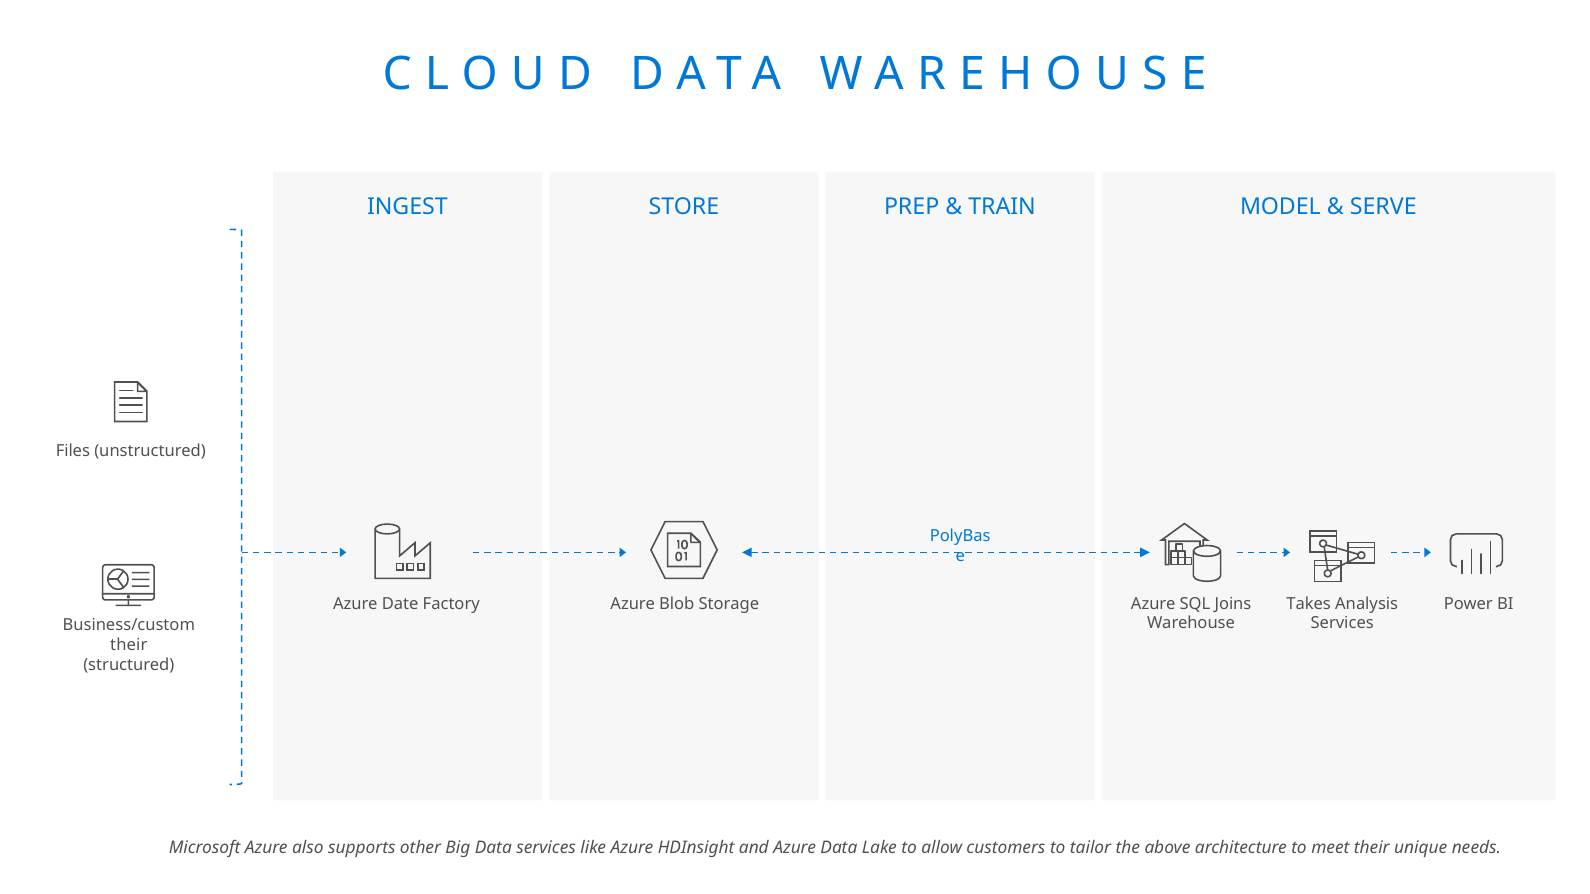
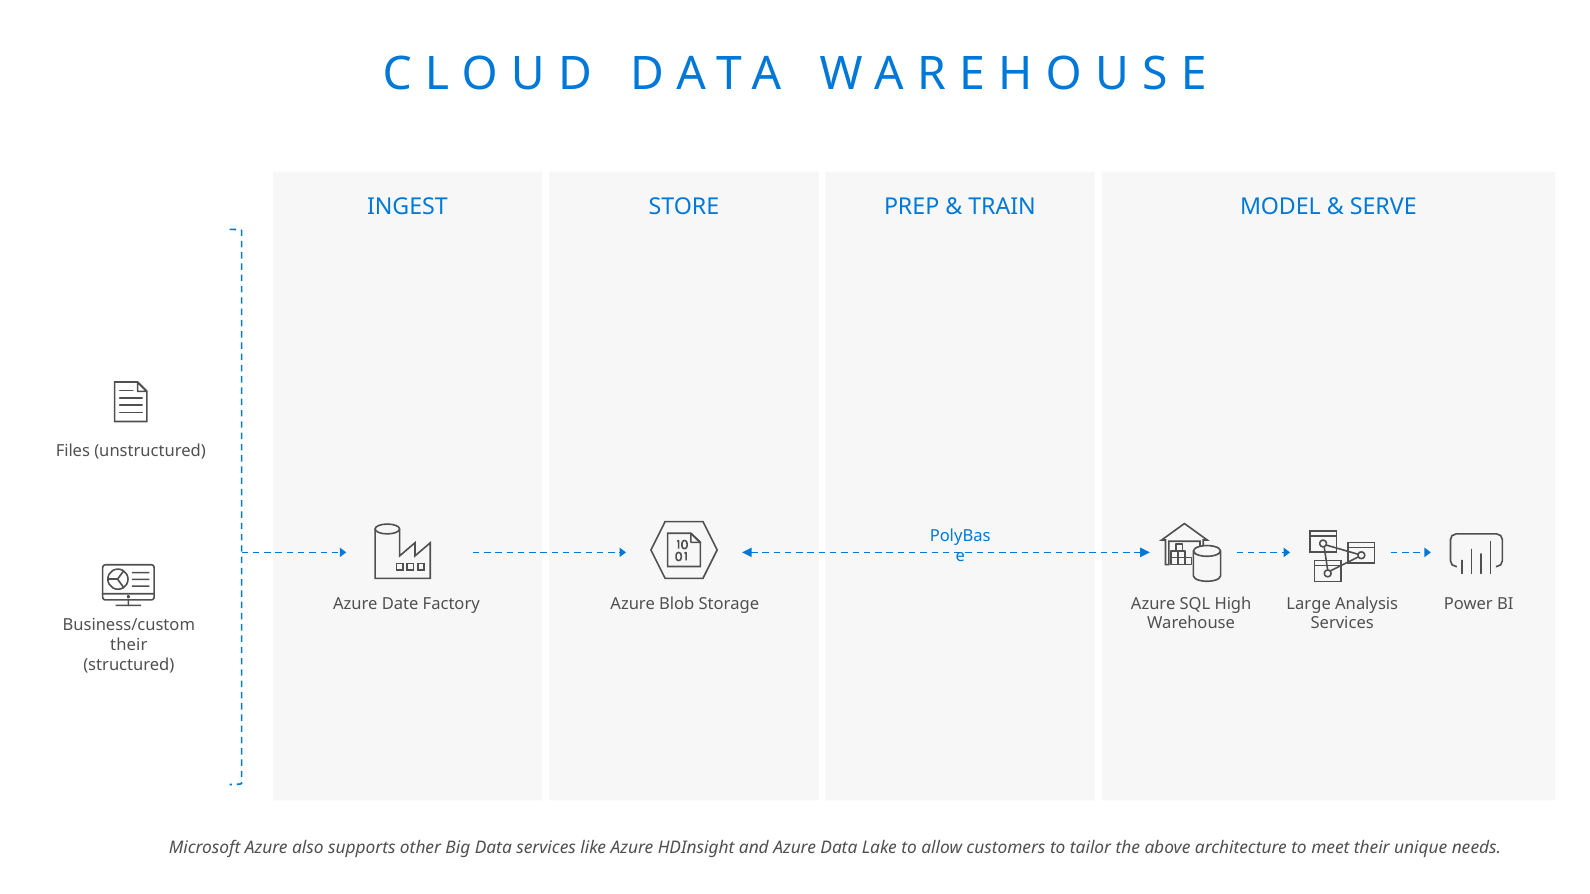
Joins: Joins -> High
Takes: Takes -> Large
